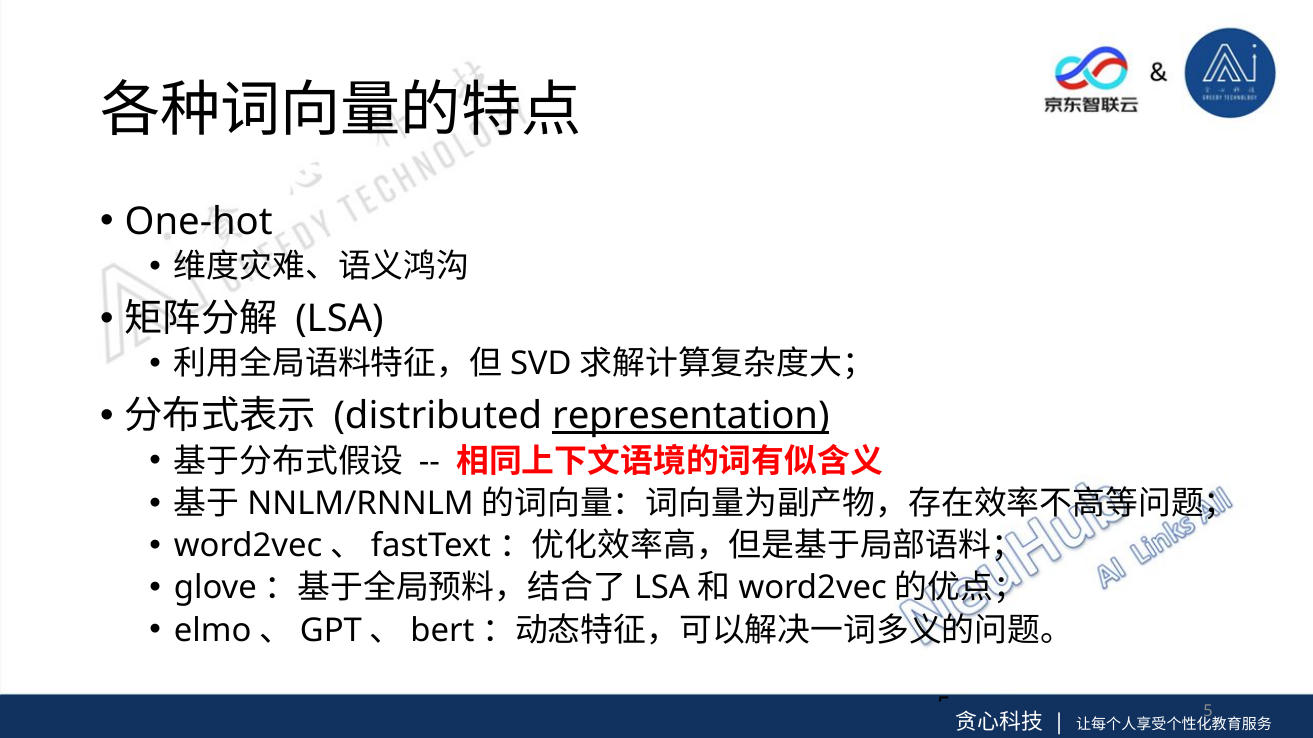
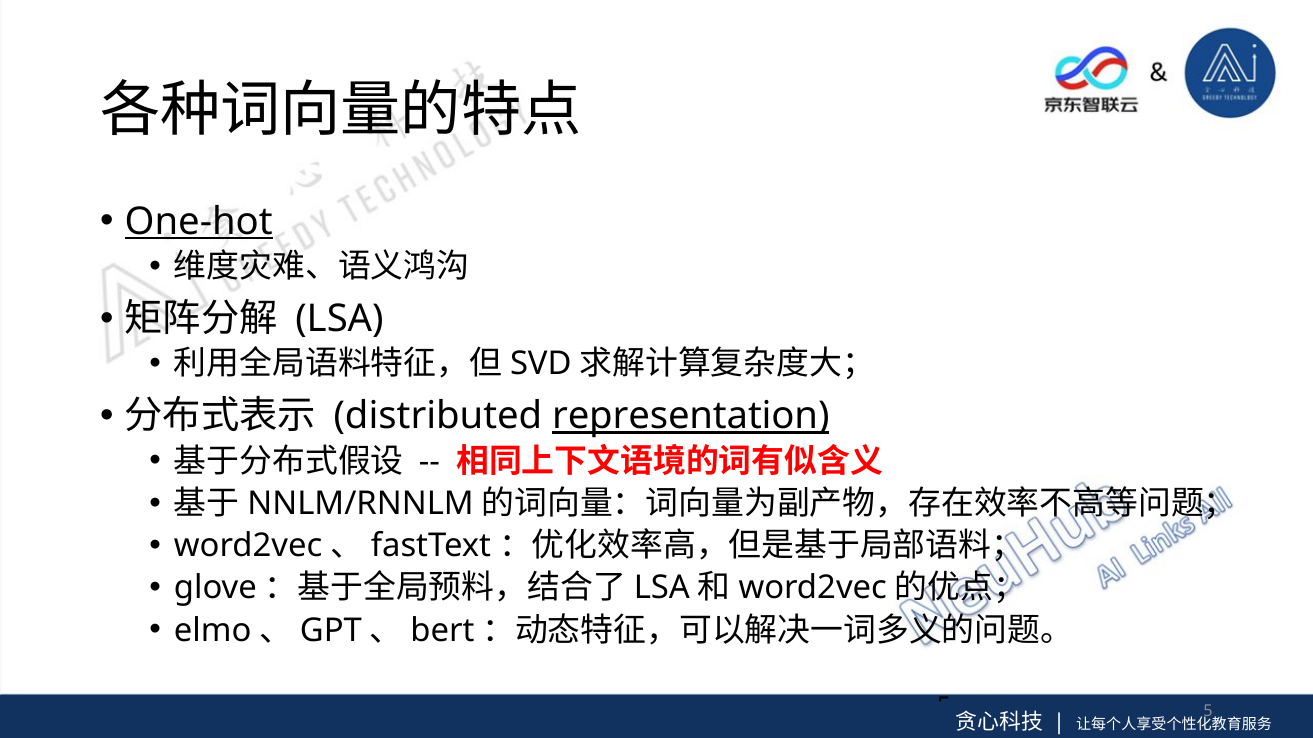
One-hot underline: none -> present
